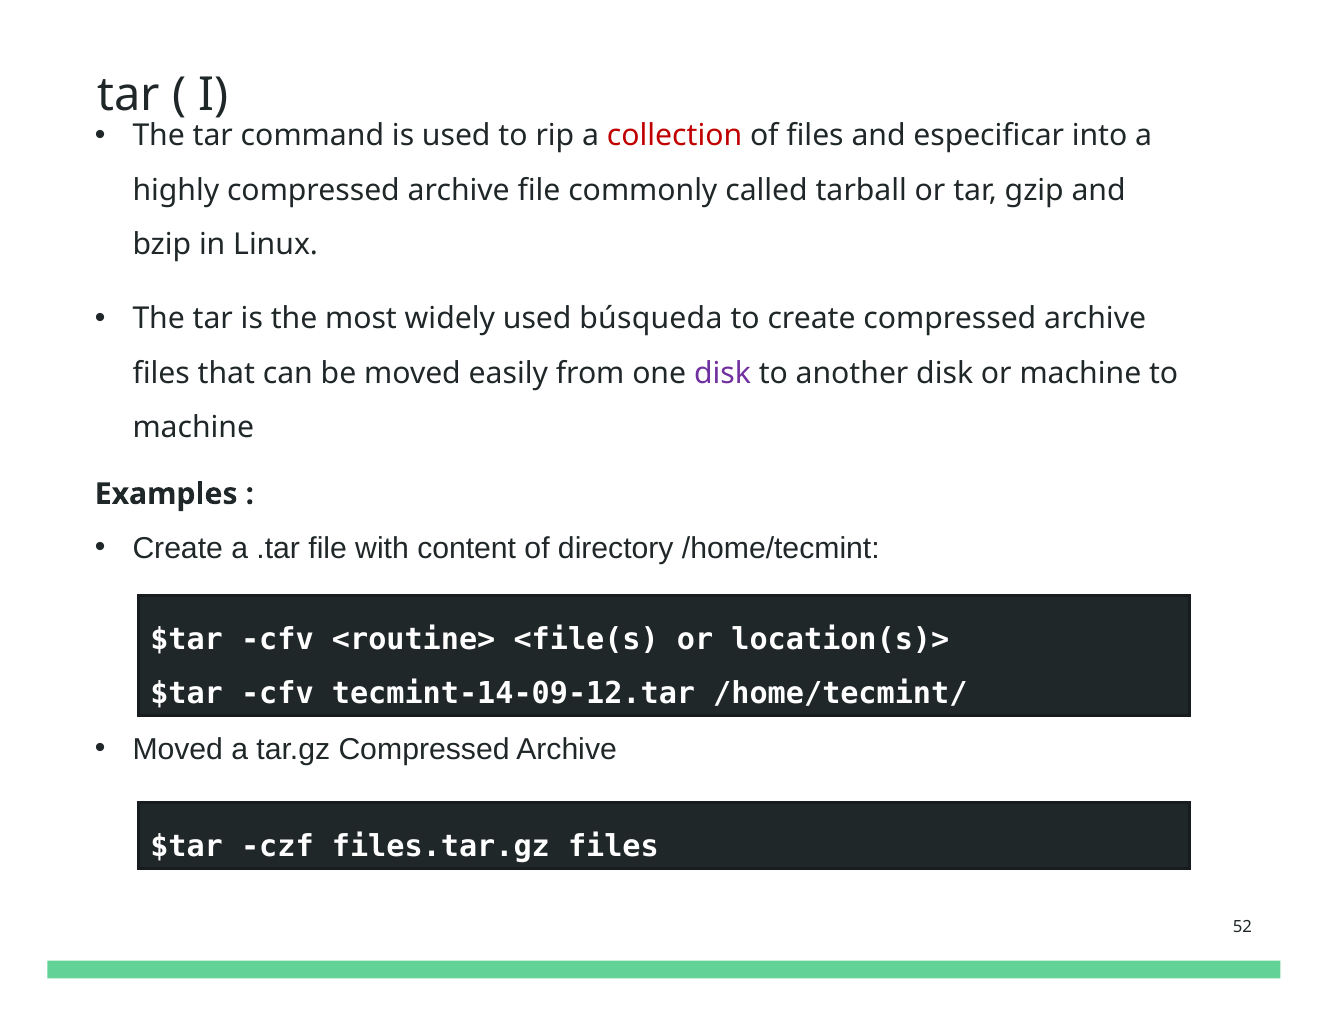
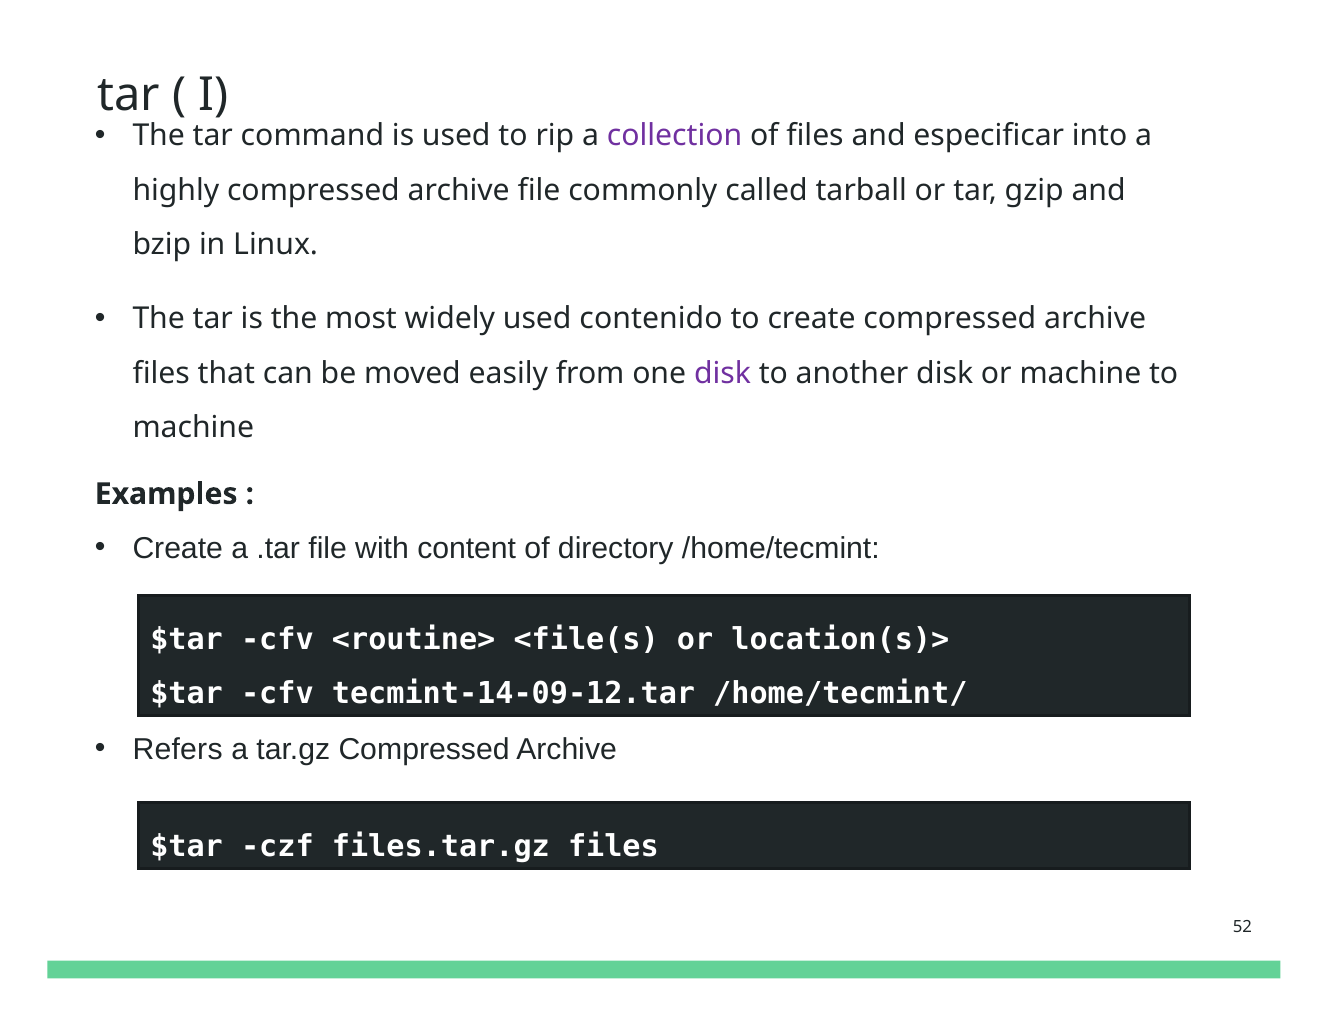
collection colour: red -> purple
búsqueda: búsqueda -> contenido
Moved at (178, 750): Moved -> Refers
